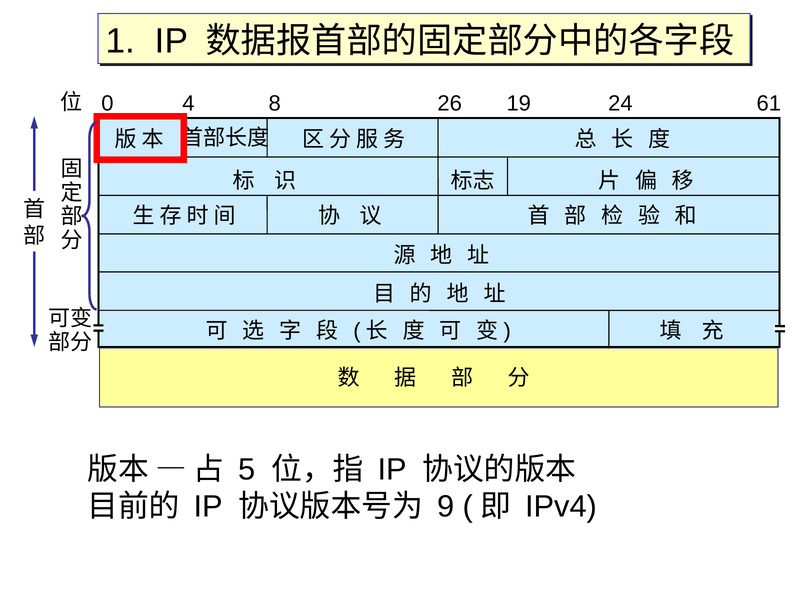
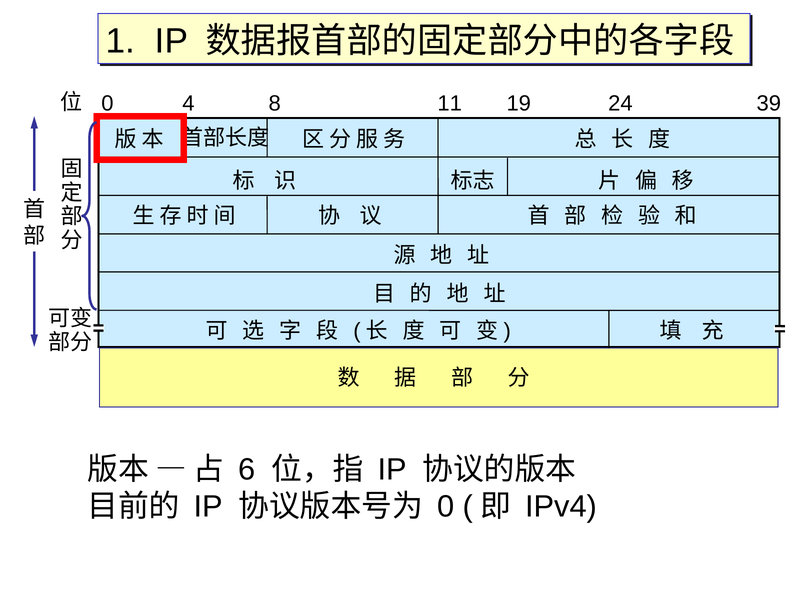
26: 26 -> 11
61: 61 -> 39
5: 5 -> 6
9 at (446, 507): 9 -> 0
